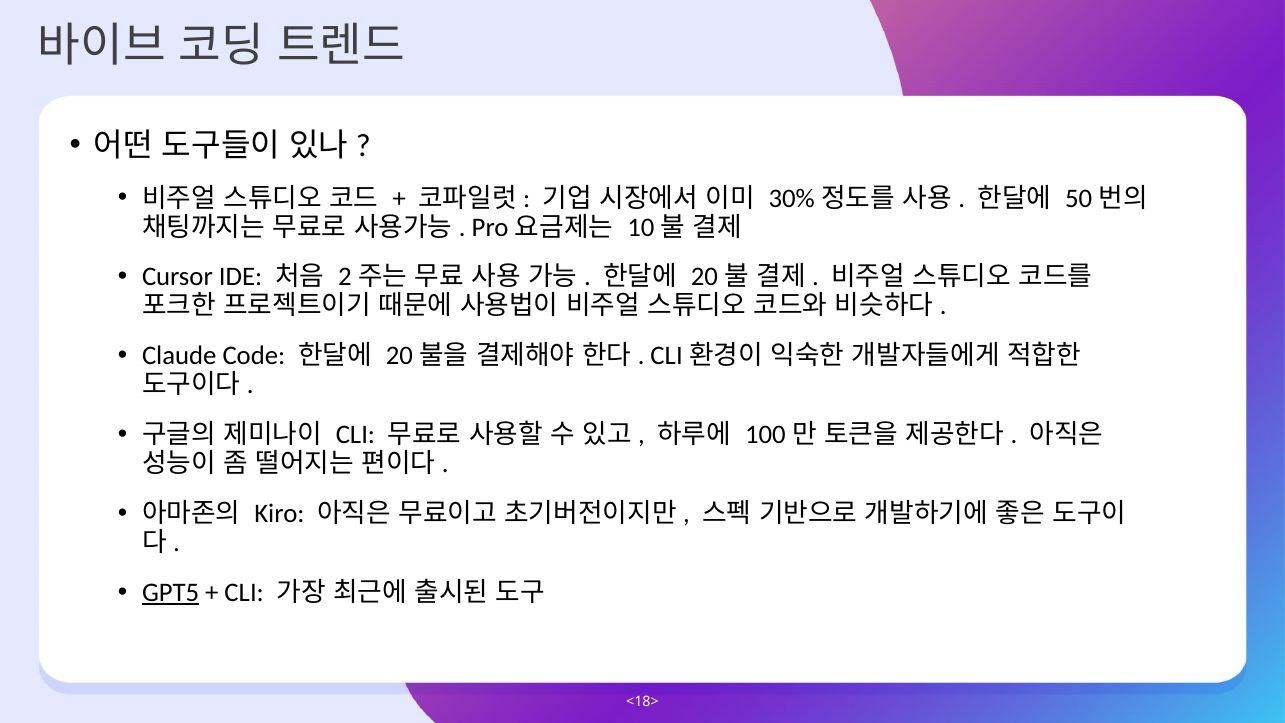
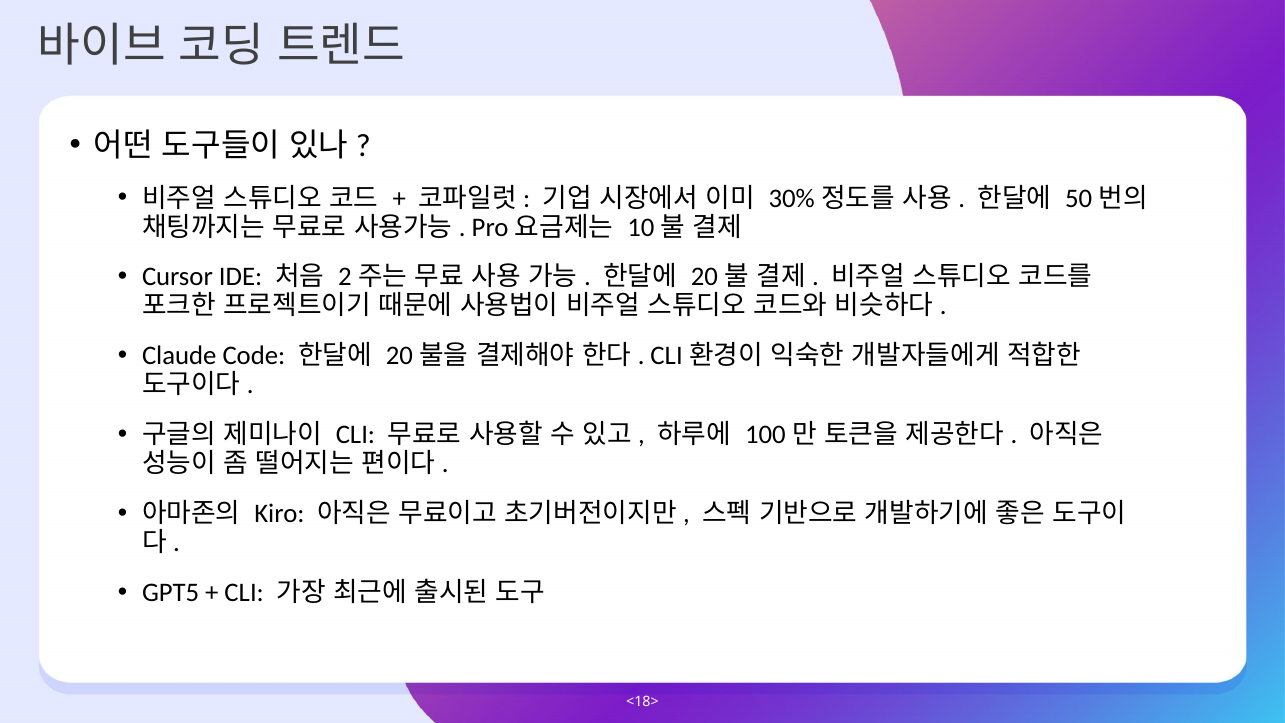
GPT5 underline: present -> none
